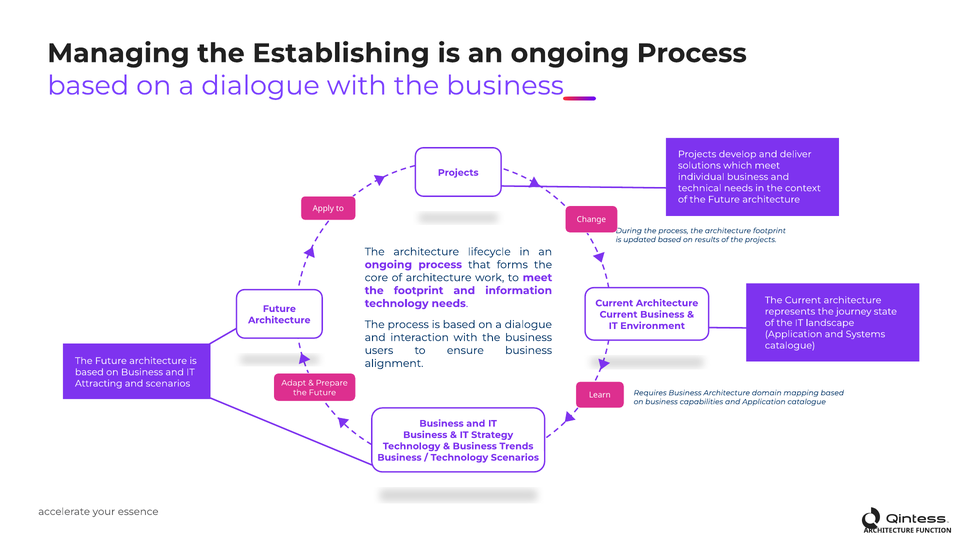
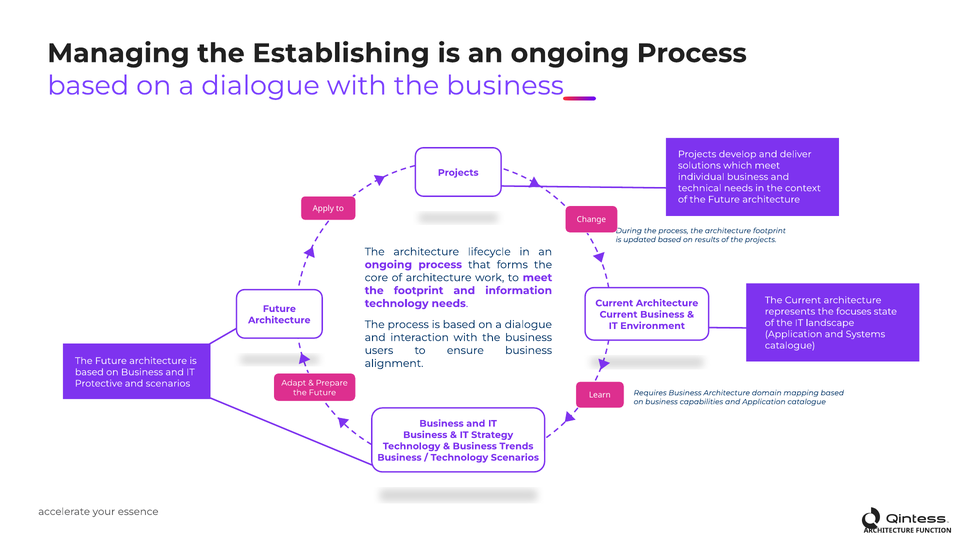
journey: journey -> focuses
Attracting: Attracting -> Protective
